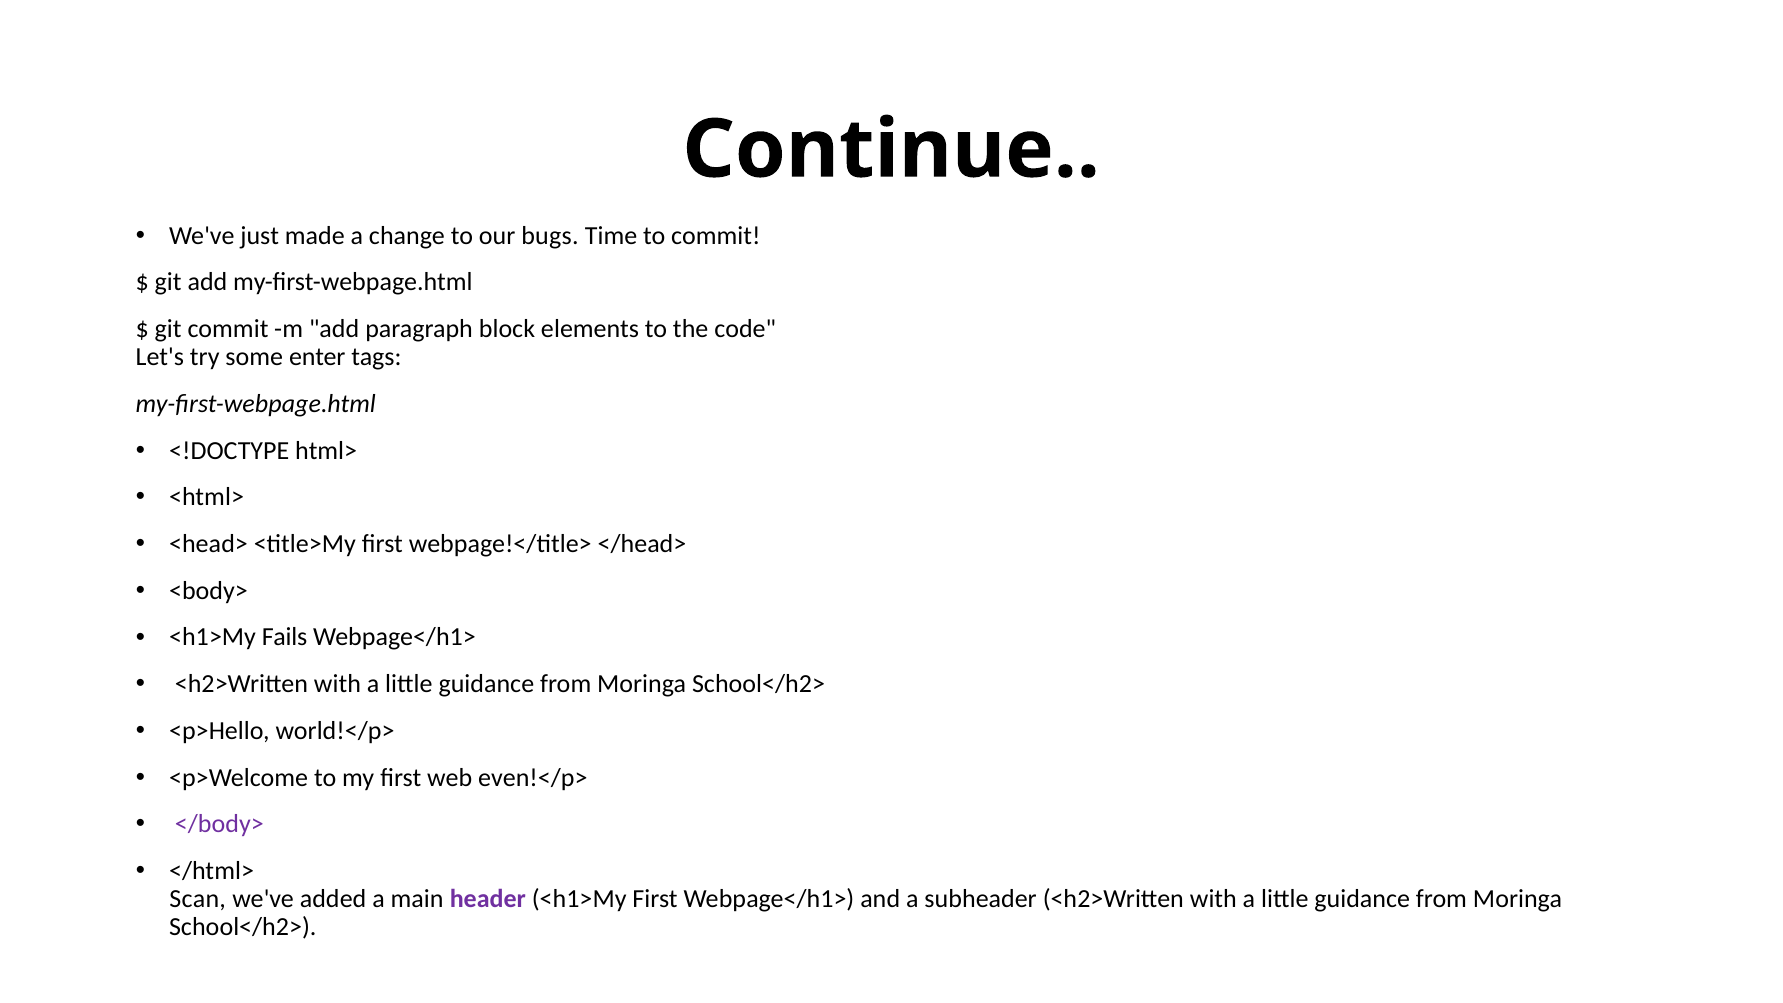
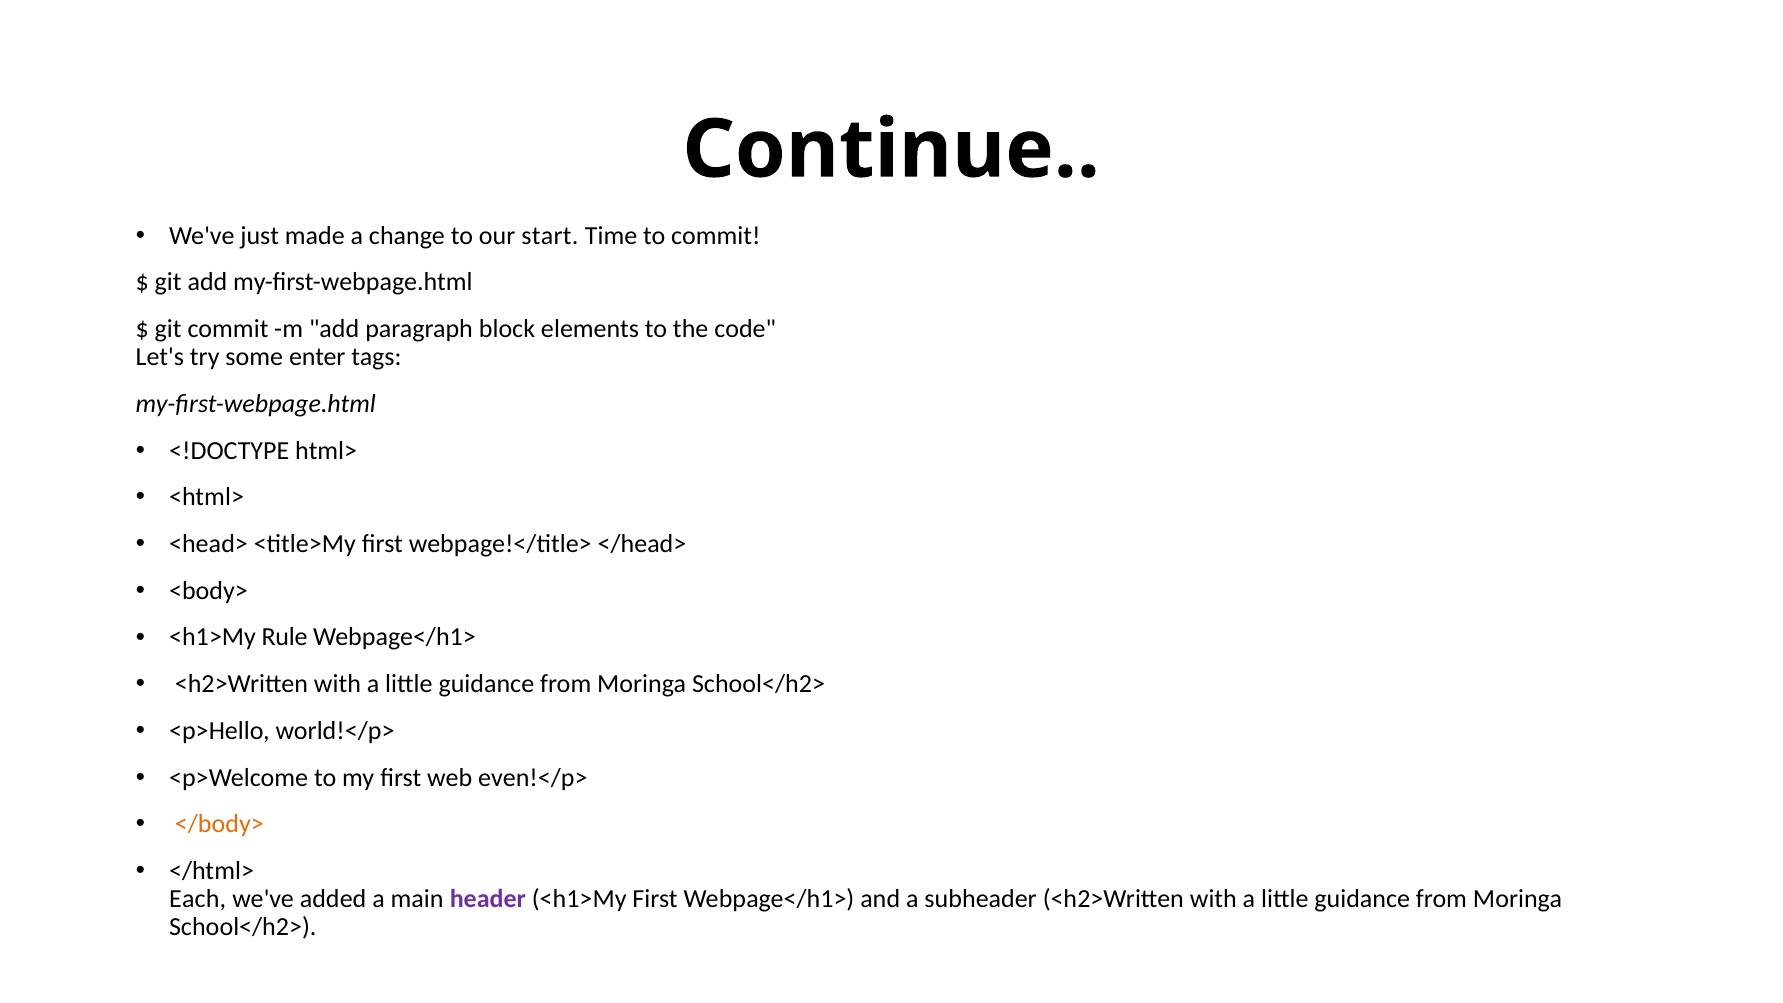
bugs: bugs -> start
Fails: Fails -> Rule
</body> colour: purple -> orange
Scan: Scan -> Each
